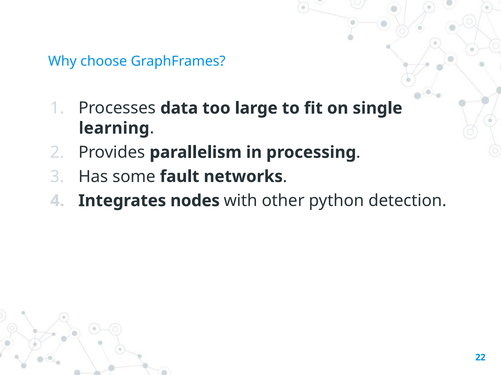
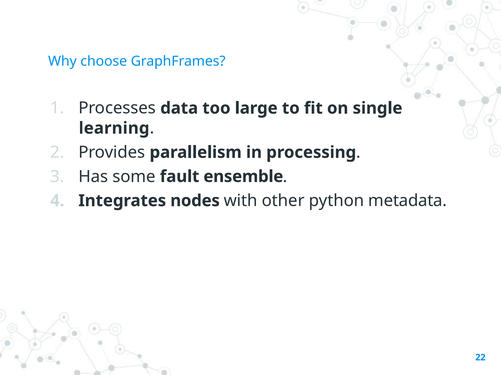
networks: networks -> ensemble
detection: detection -> metadata
